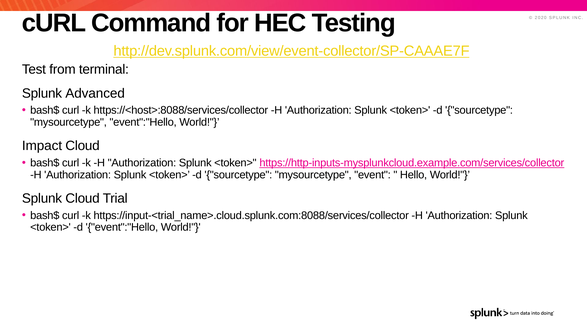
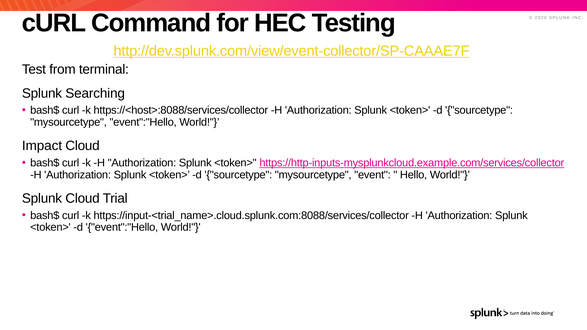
Advanced: Advanced -> Searching
